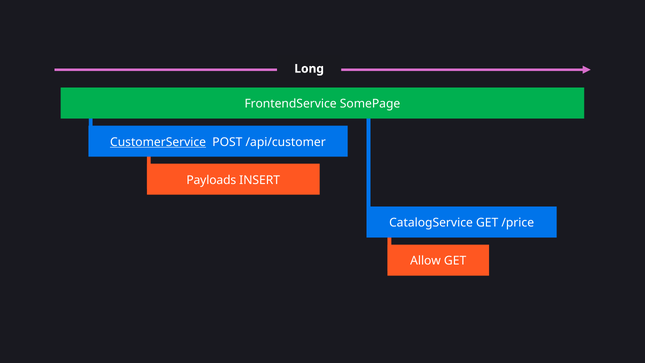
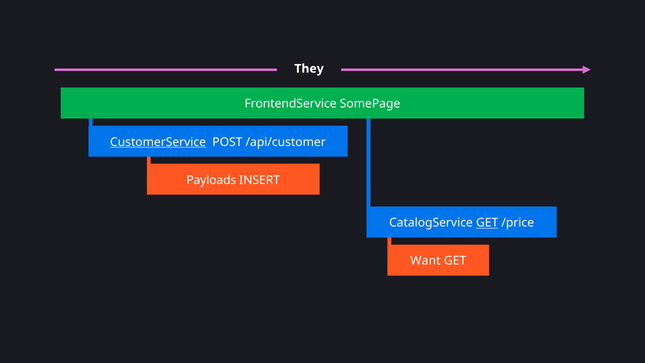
Long: Long -> They
GET at (487, 223) underline: none -> present
Allow: Allow -> Want
